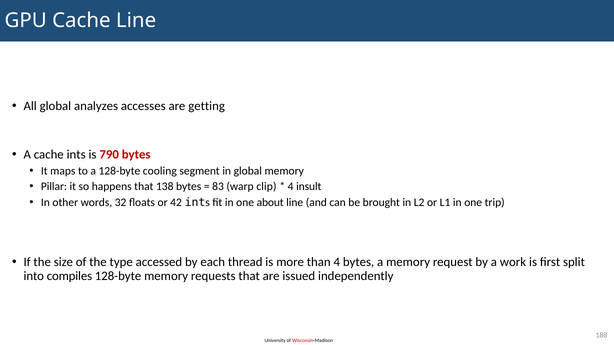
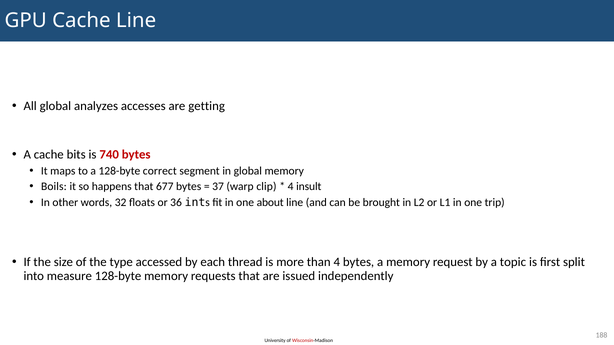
cache ints: ints -> bits
790: 790 -> 740
cooling: cooling -> correct
Pillar: Pillar -> Boils
138: 138 -> 677
83: 83 -> 37
42: 42 -> 36
work: work -> topic
compiles: compiles -> measure
